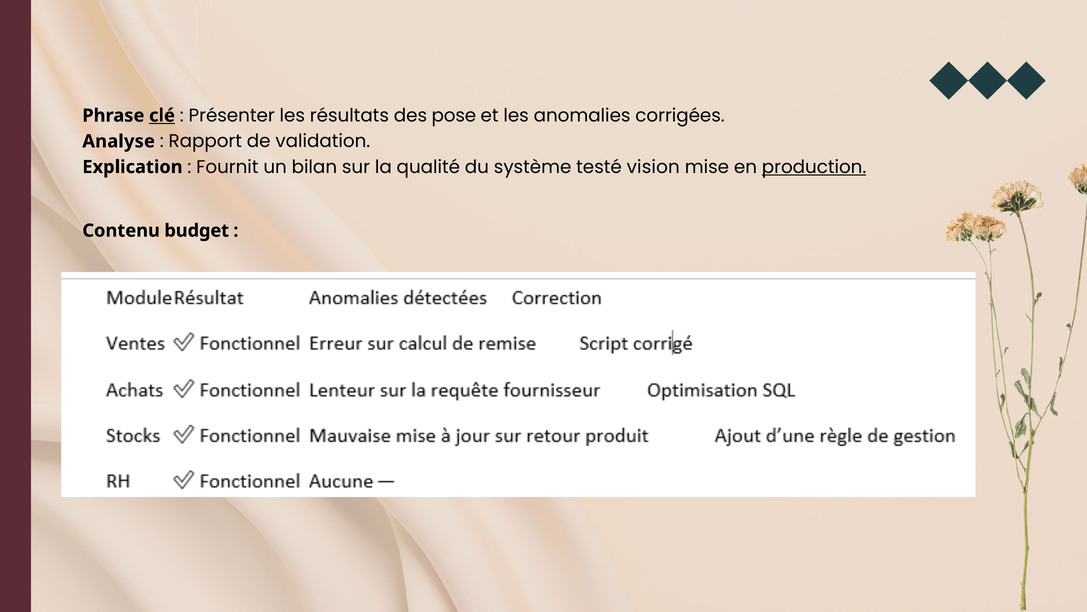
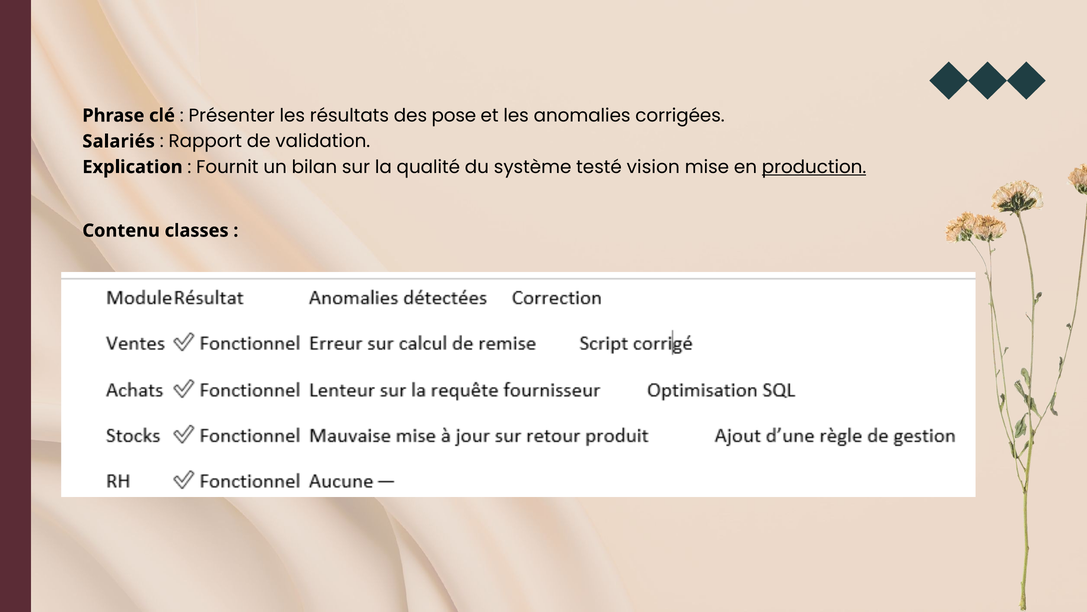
clé underline: present -> none
Analyse: Analyse -> Salariés
budget: budget -> classes
